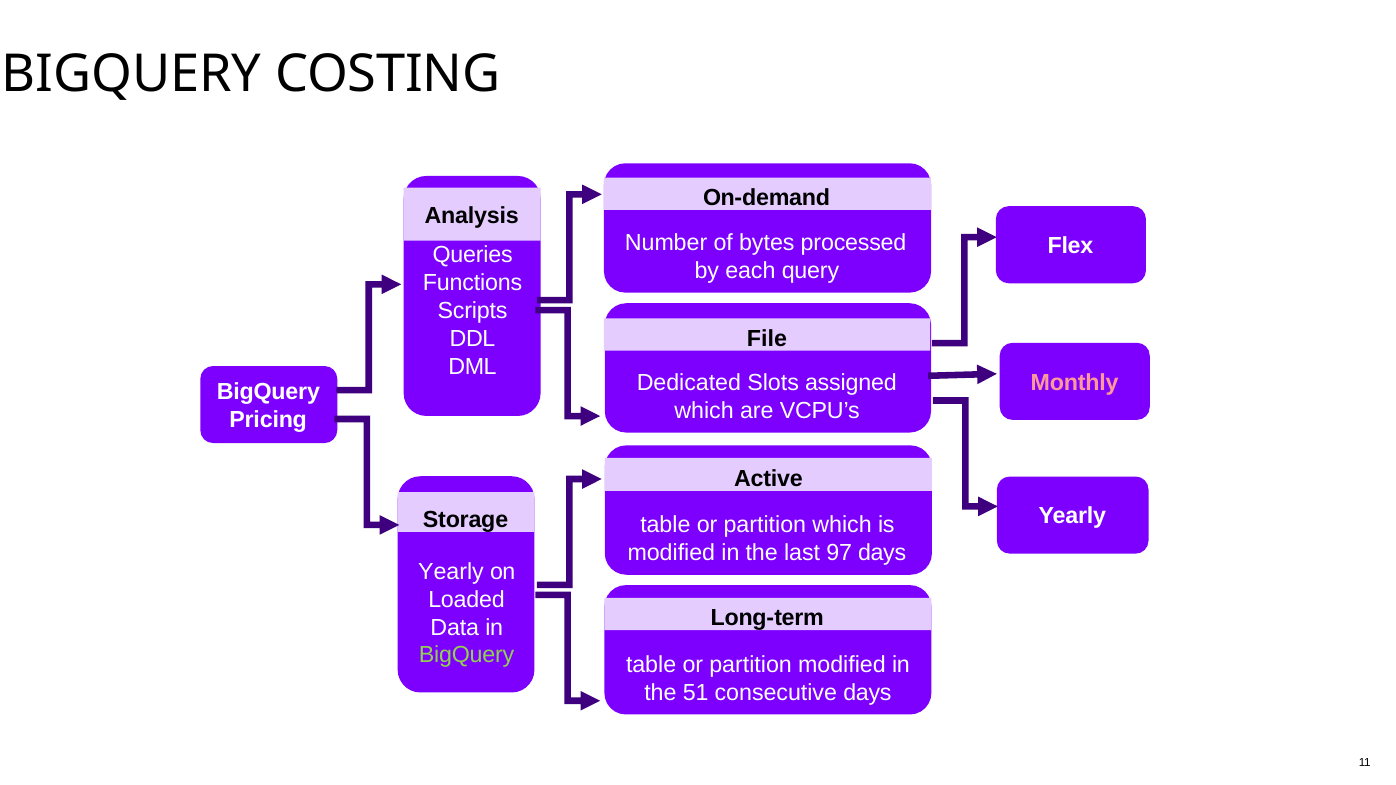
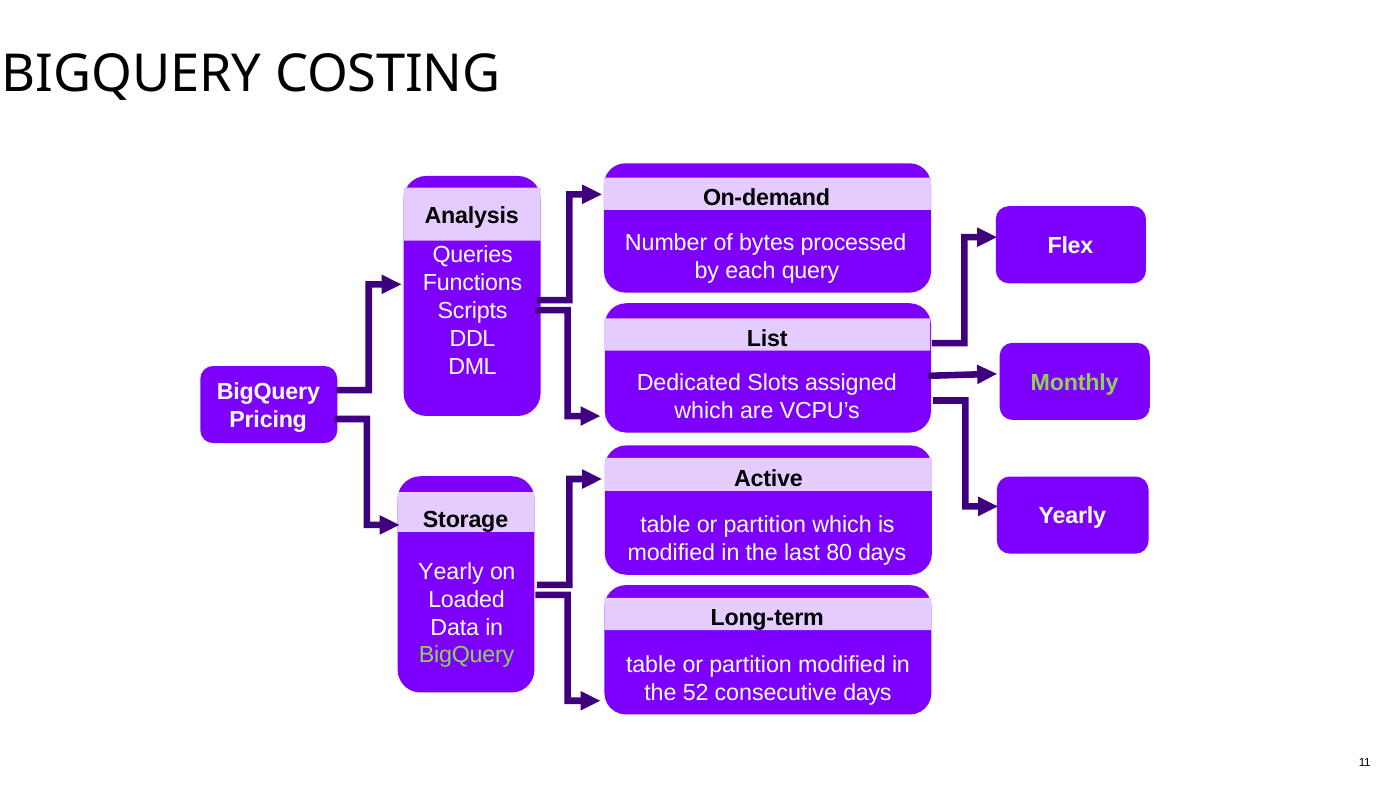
File: File -> List
Monthly colour: pink -> light green
97: 97 -> 80
51: 51 -> 52
